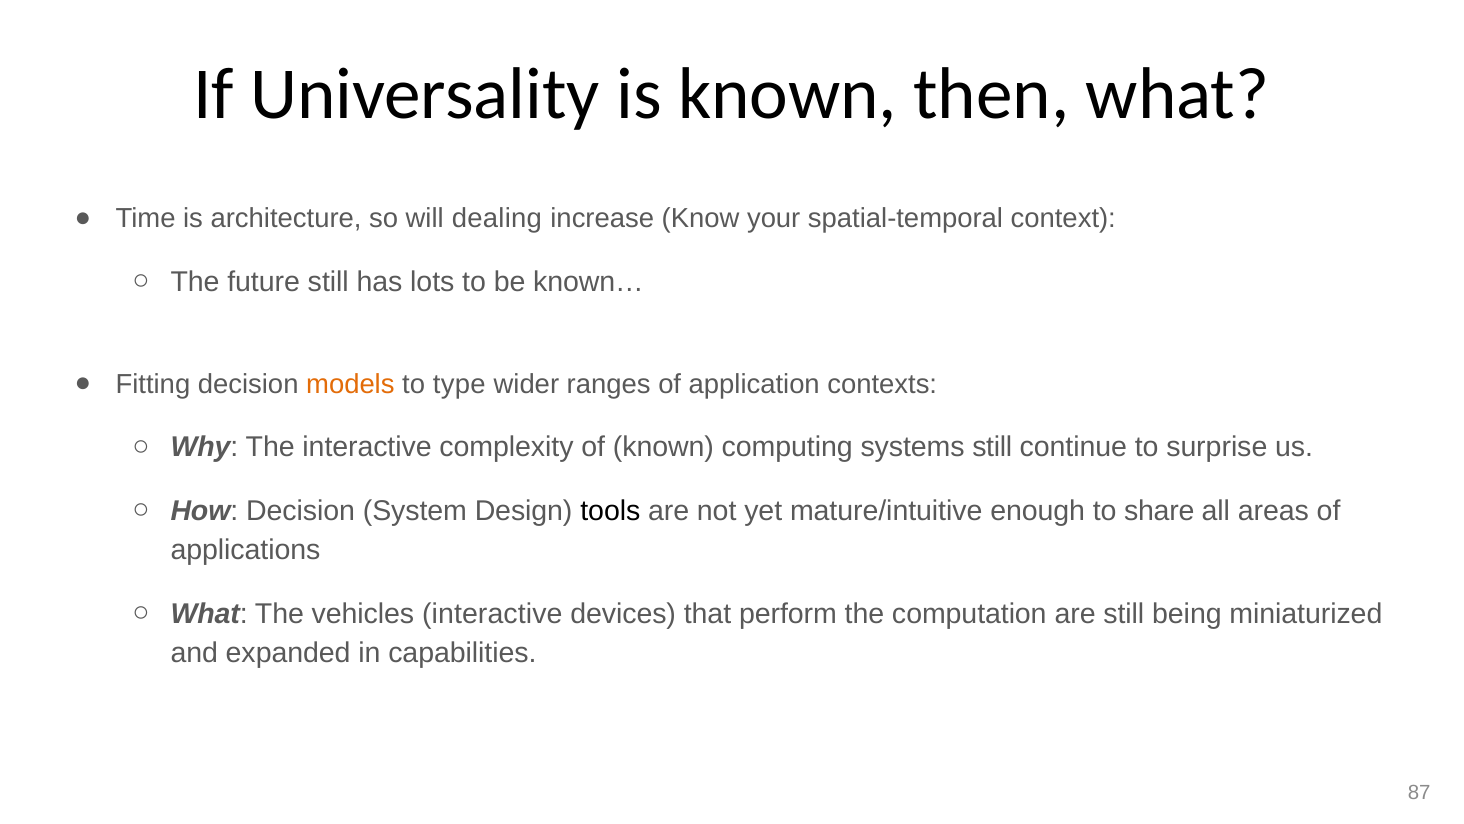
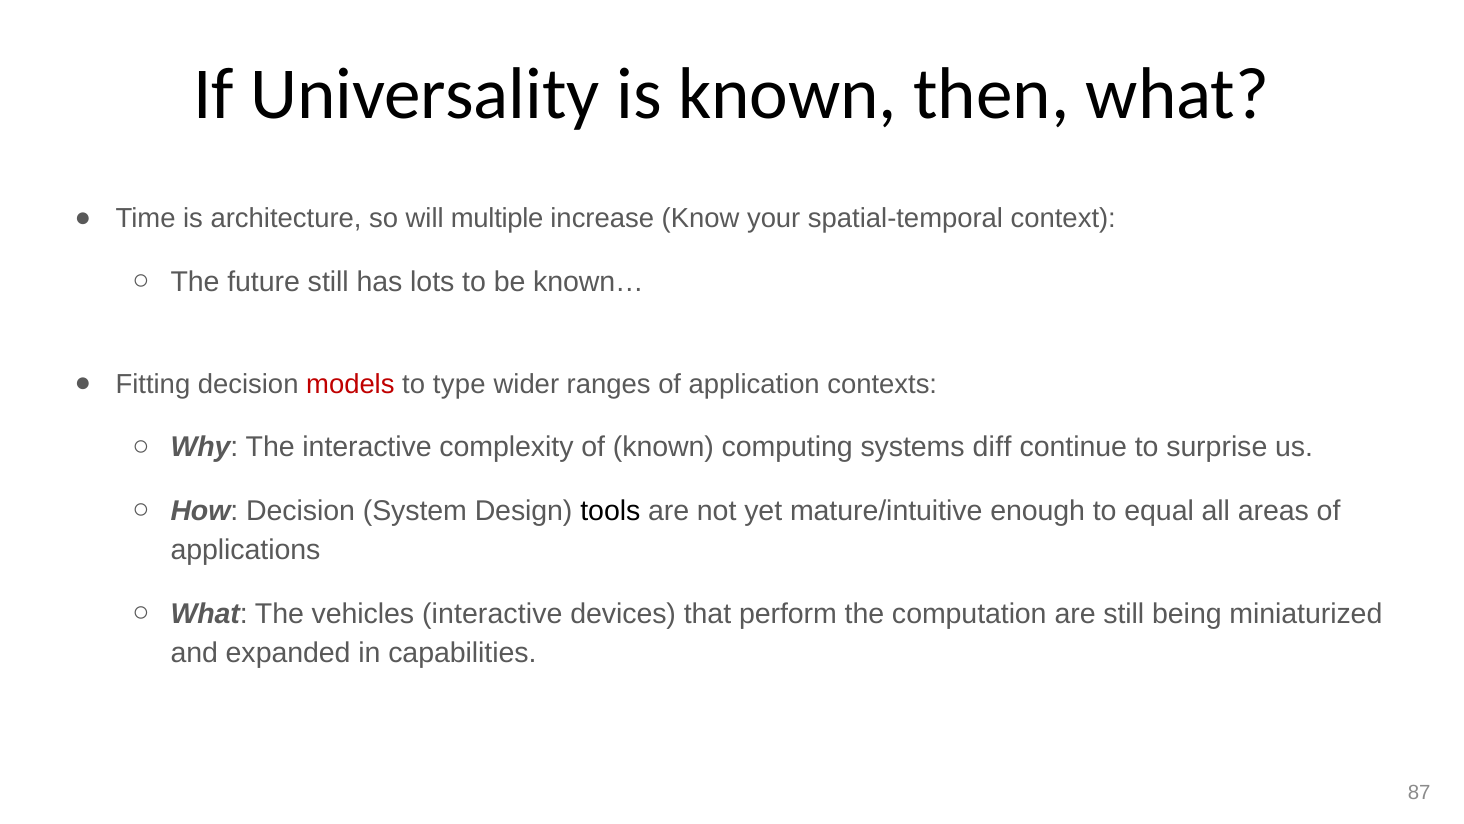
dealing: dealing -> multiple
models colour: orange -> red
systems still: still -> diff
share: share -> equal
